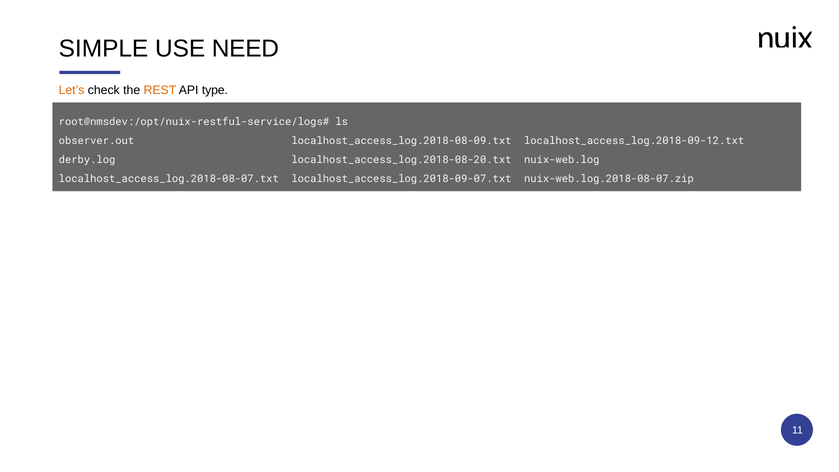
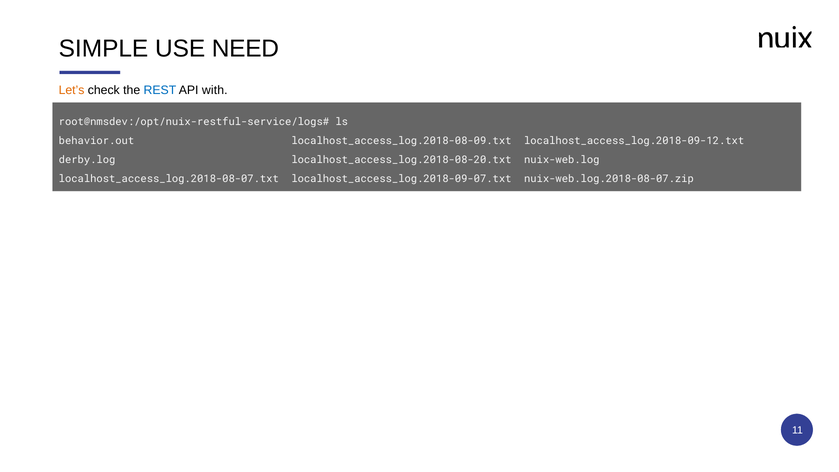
REST colour: orange -> blue
type: type -> with
observer.out: observer.out -> behavior.out
